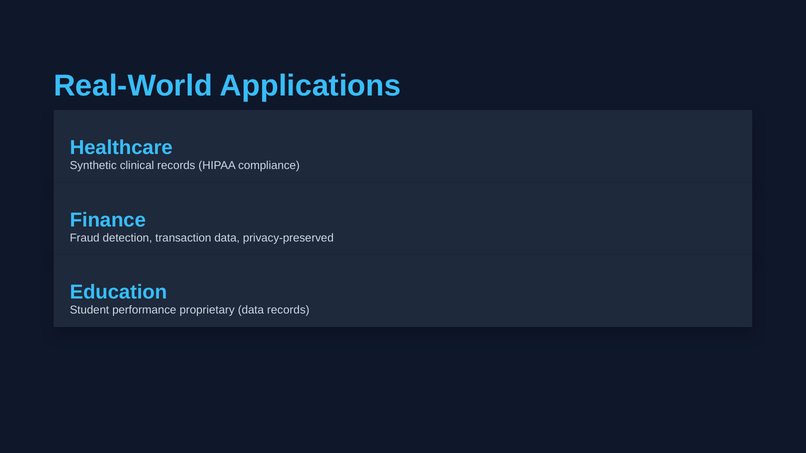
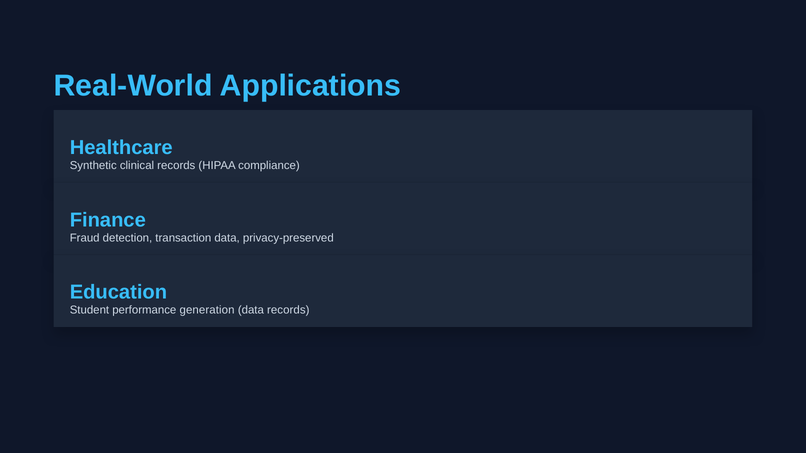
proprietary: proprietary -> generation
